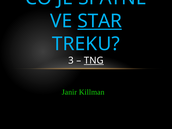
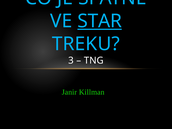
TNG underline: present -> none
